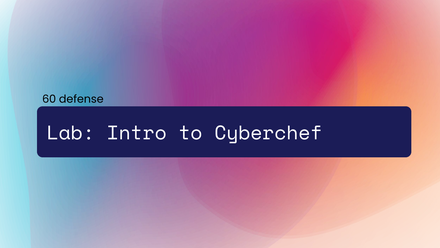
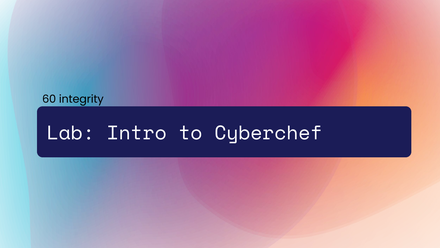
defense: defense -> integrity
